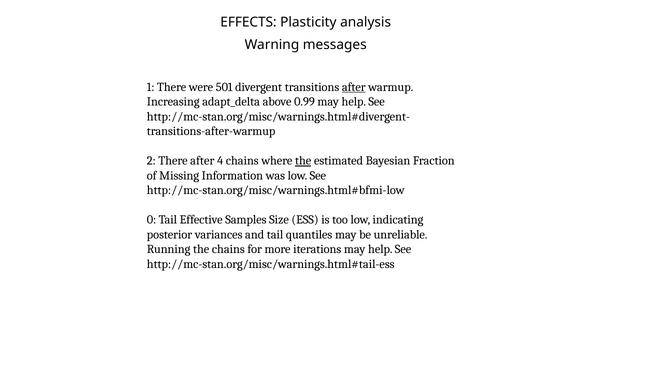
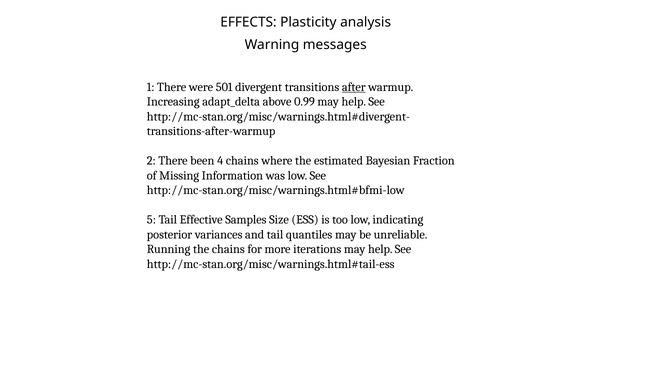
There after: after -> been
the at (303, 161) underline: present -> none
0: 0 -> 5
